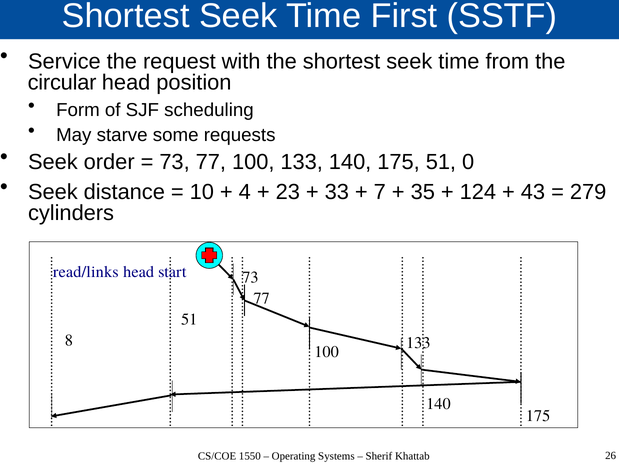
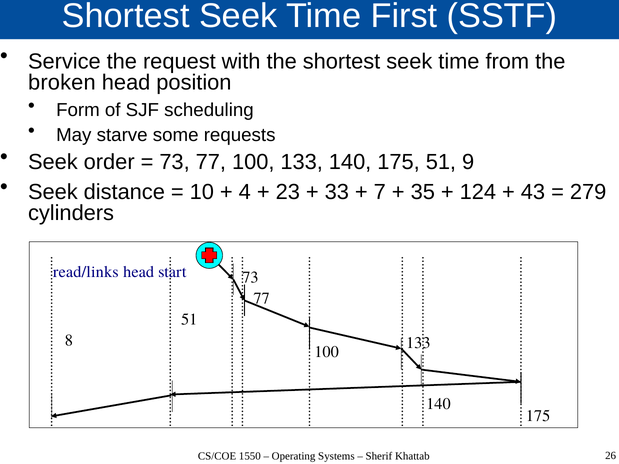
circular: circular -> broken
0: 0 -> 9
